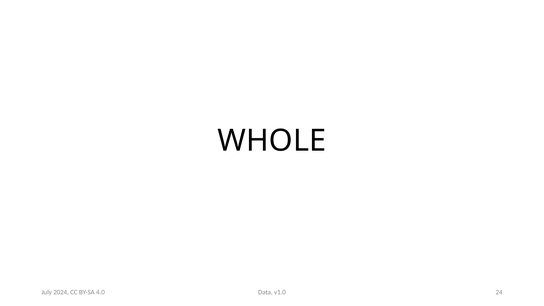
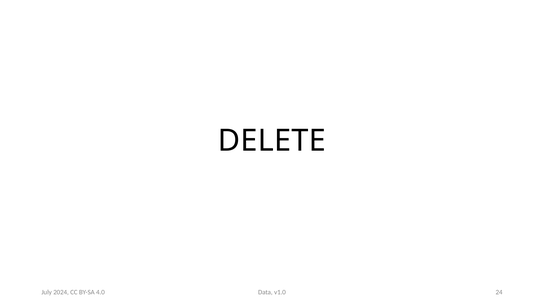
WHOLE: WHOLE -> DELETE
